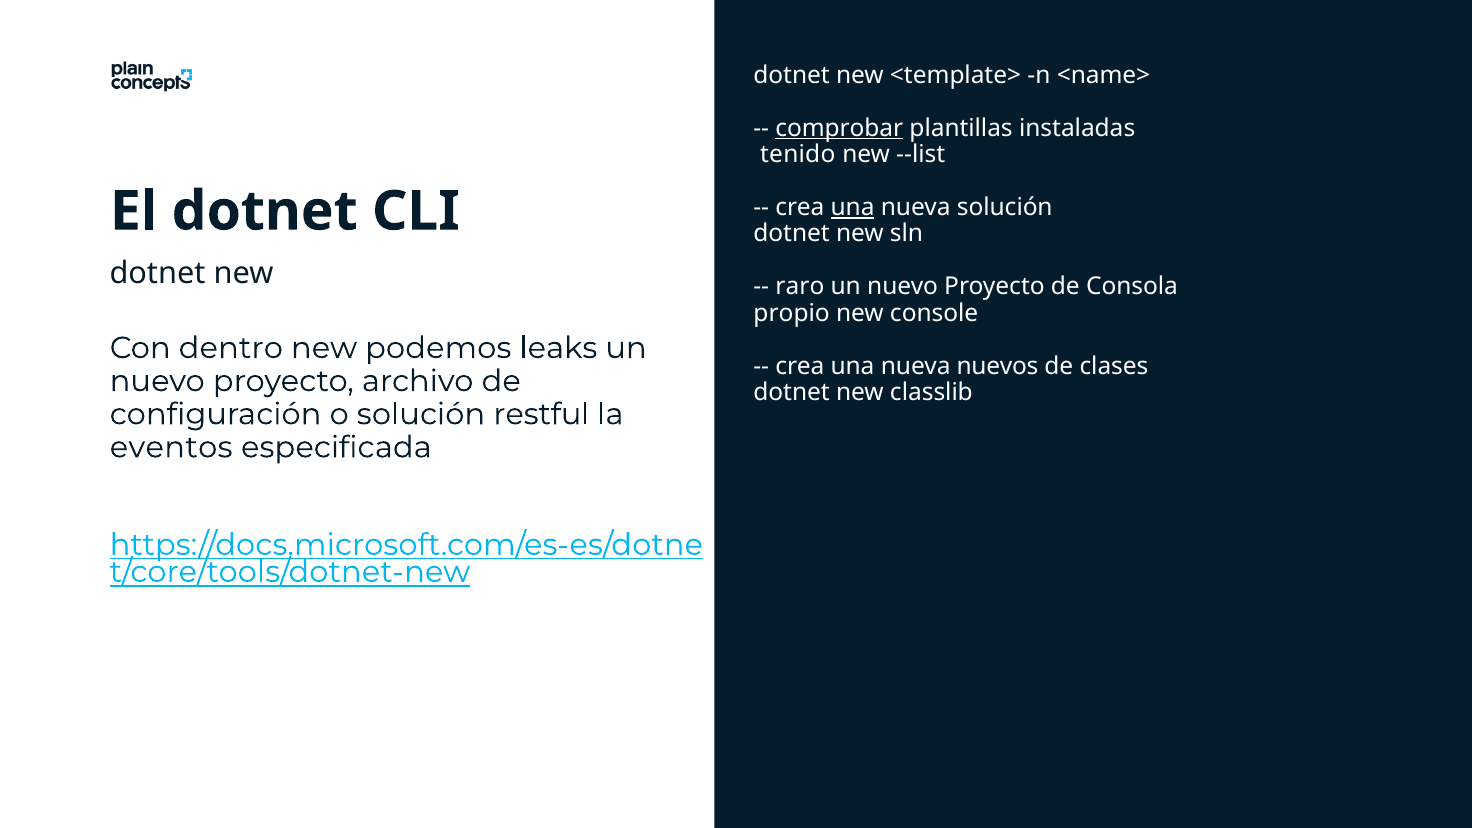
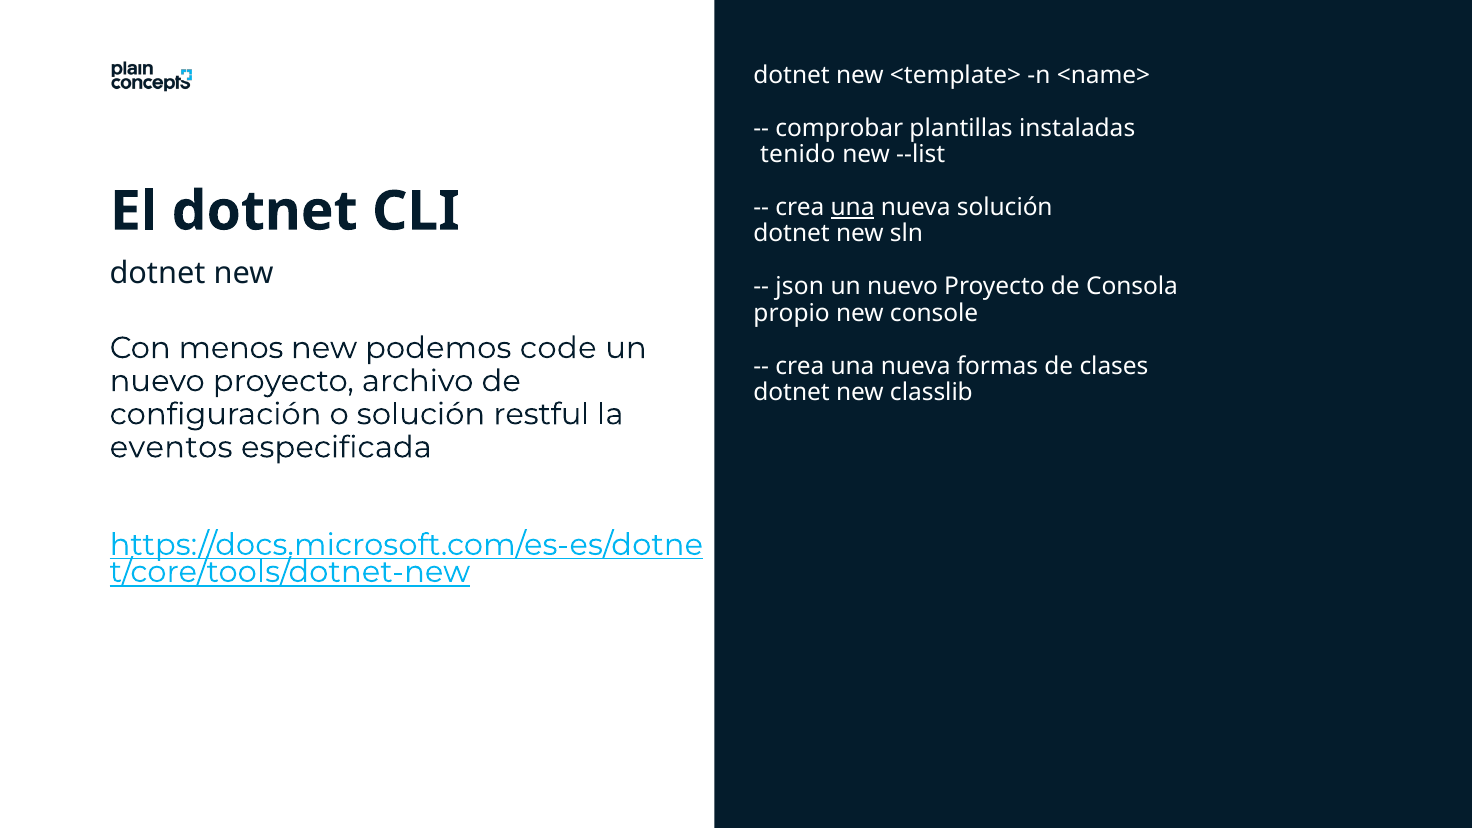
comprobar underline: present -> none
raro: raro -> json
dentro: dentro -> menos
leaks: leaks -> code
nuevos: nuevos -> formas
